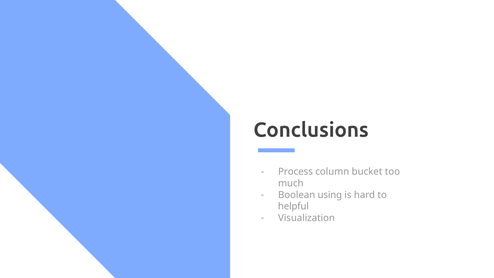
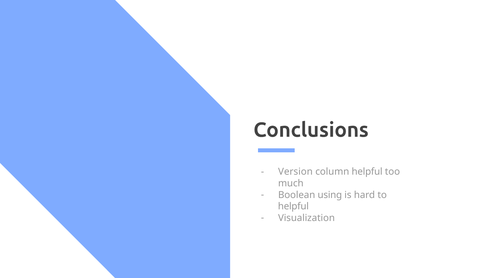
Process: Process -> Version
column bucket: bucket -> helpful
